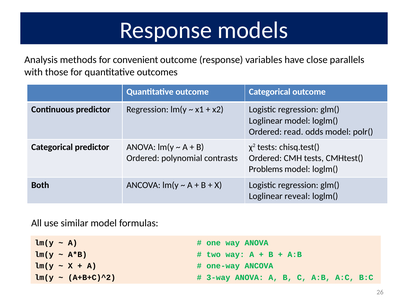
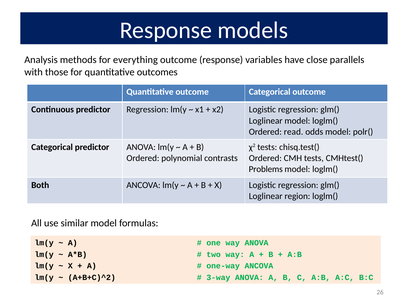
convenient: convenient -> everything
reveal: reveal -> region
